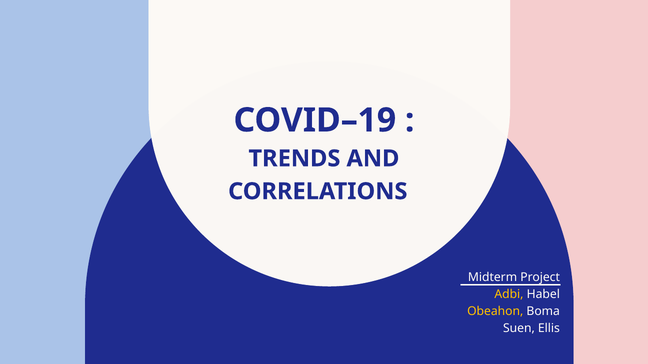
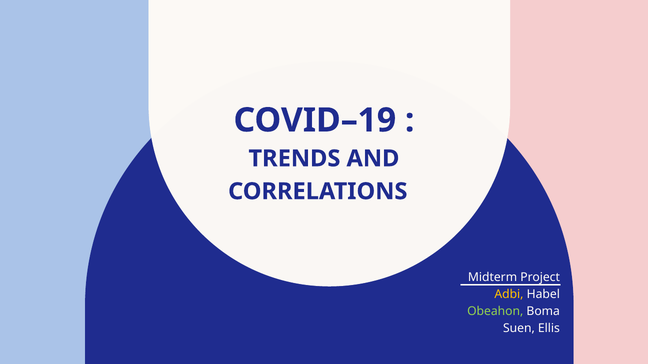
Obeahon colour: yellow -> light green
